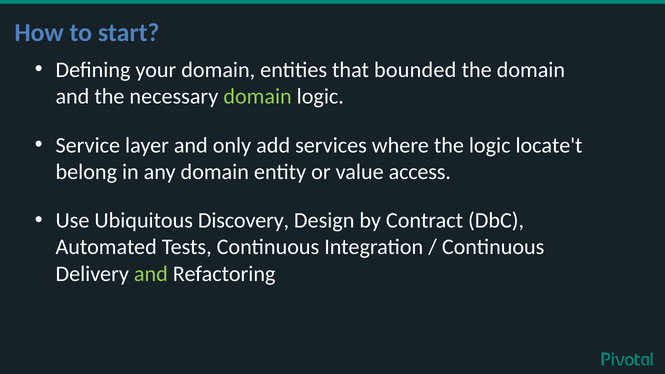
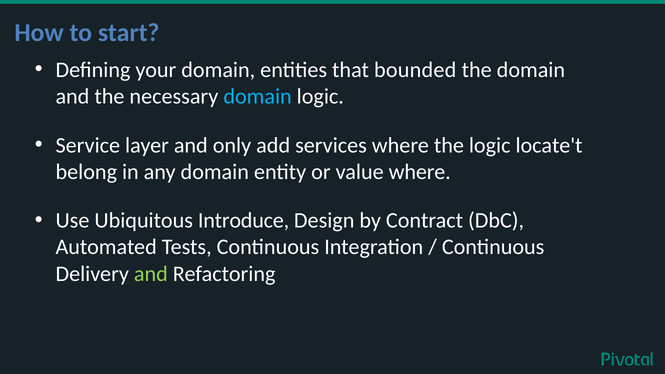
domain at (258, 96) colour: light green -> light blue
value access: access -> where
Discovery: Discovery -> Introduce
